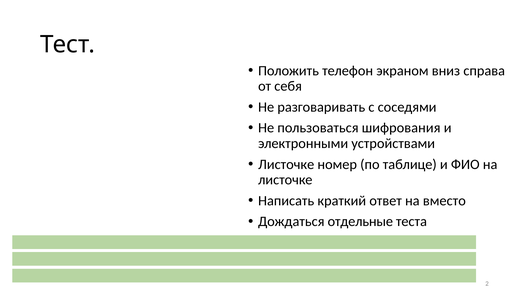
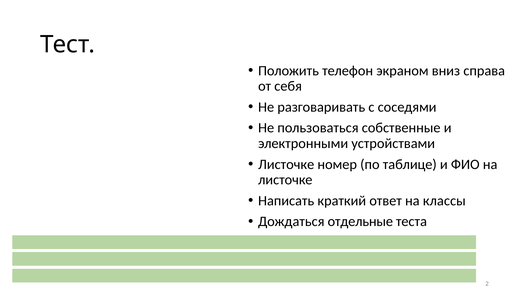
шифрования: шифрования -> собственные
вместо: вместо -> классы
